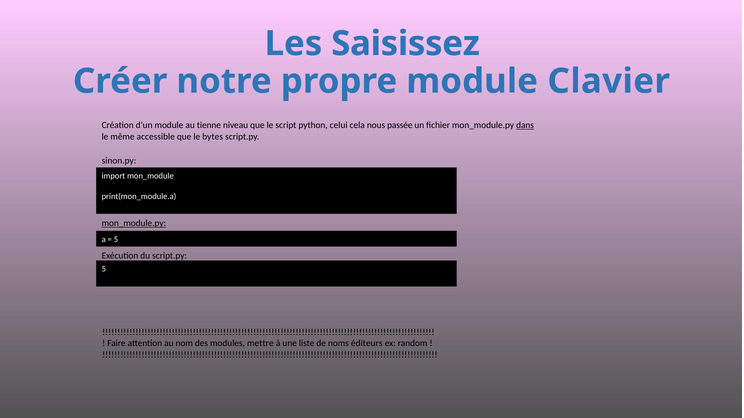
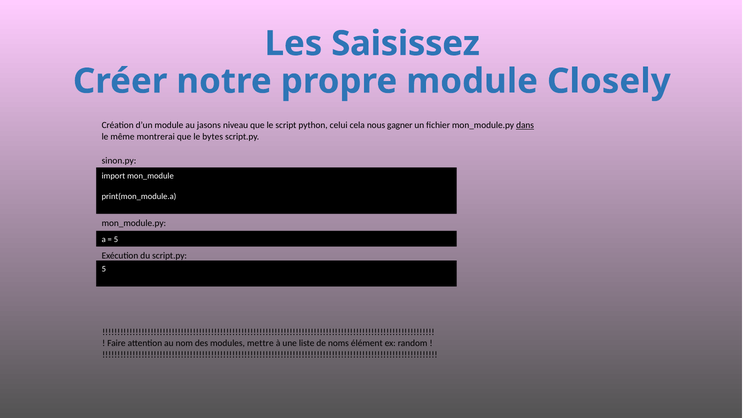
Clavier: Clavier -> Closely
tienne: tienne -> jasons
passée: passée -> gagner
accessible: accessible -> montrerai
mon_module.py at (134, 224) underline: present -> none
éditeurs: éditeurs -> élément
